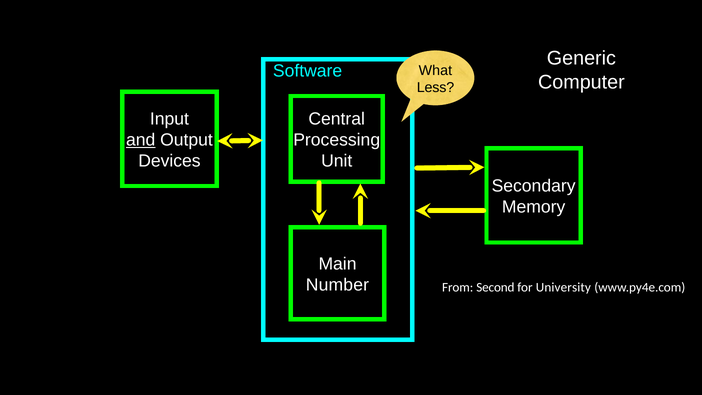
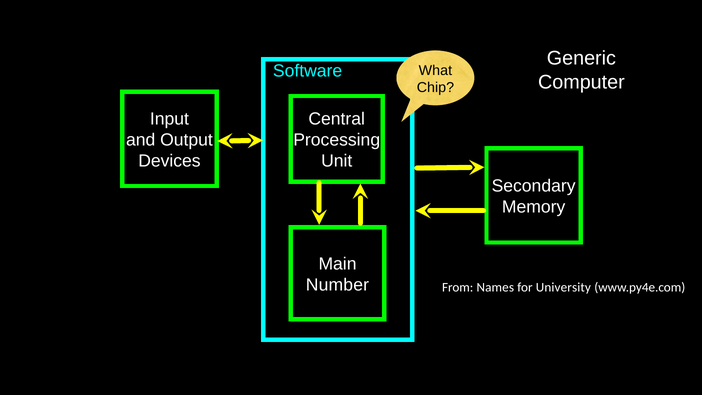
Less: Less -> Chip
and underline: present -> none
Second: Second -> Names
